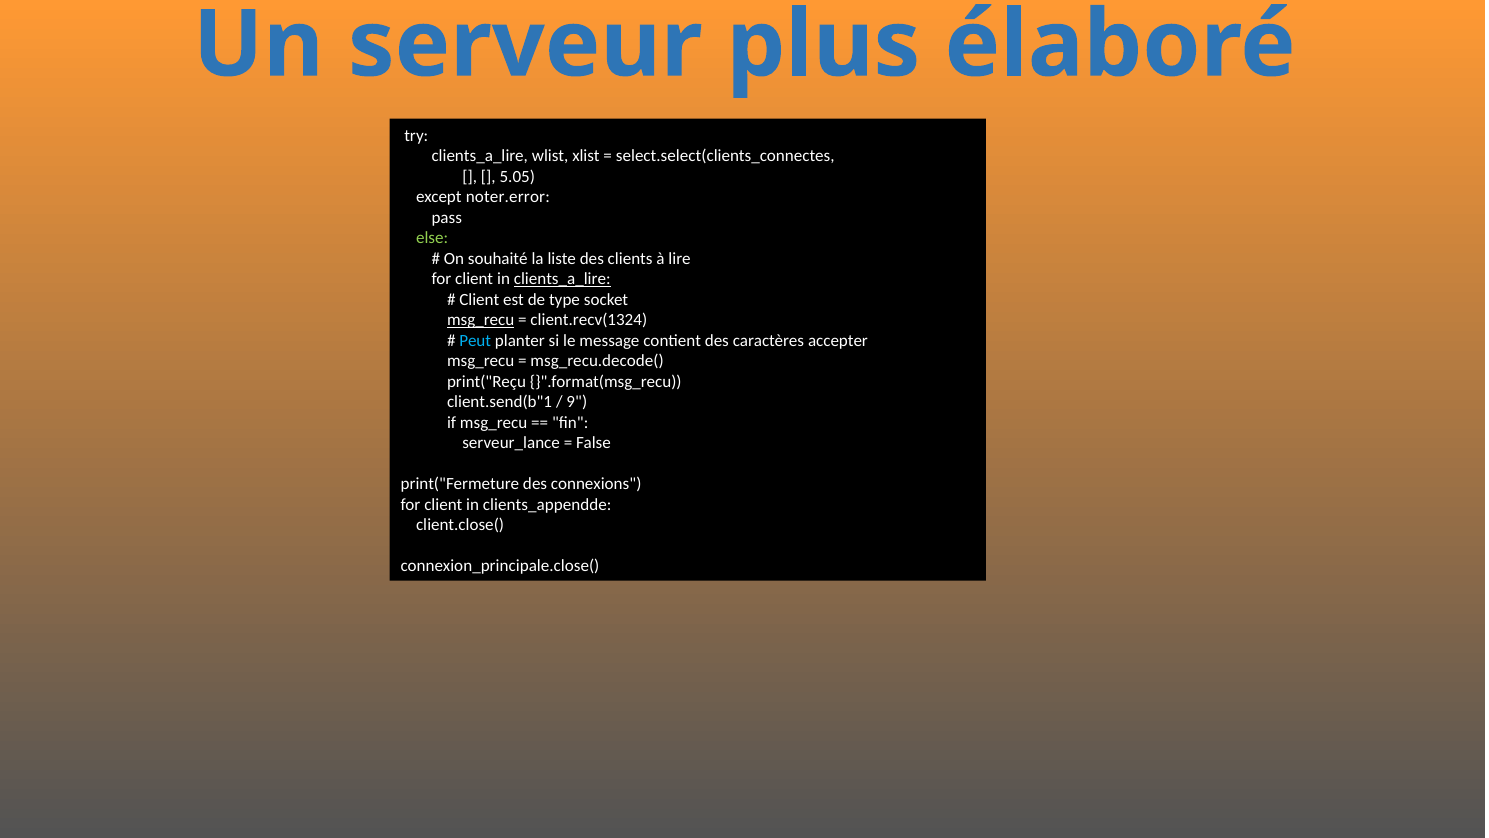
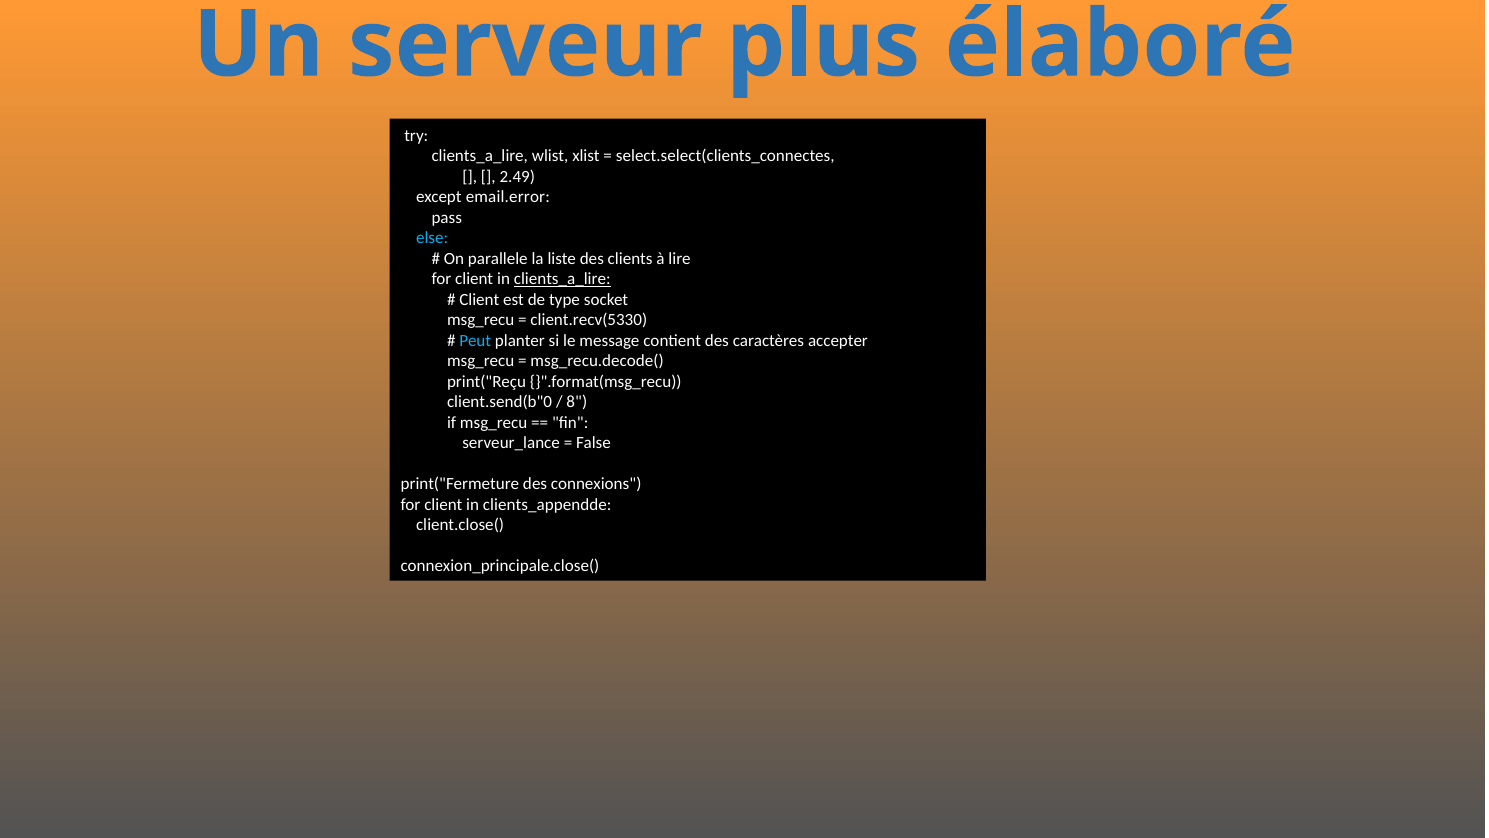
5.05: 5.05 -> 2.49
noter.error: noter.error -> email.error
else colour: light green -> light blue
souhaité: souhaité -> parallele
msg_recu at (481, 320) underline: present -> none
client.recv(1324: client.recv(1324 -> client.recv(5330
client.send(b"1: client.send(b"1 -> client.send(b"0
9: 9 -> 8
